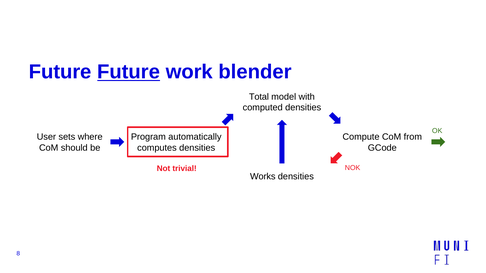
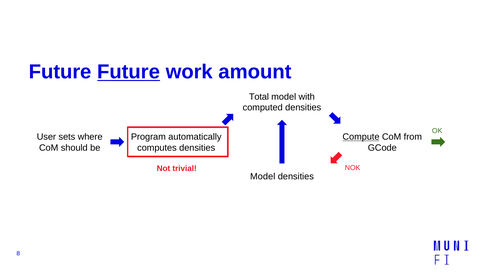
blender: blender -> amount
Compute underline: none -> present
Works at (263, 177): Works -> Model
